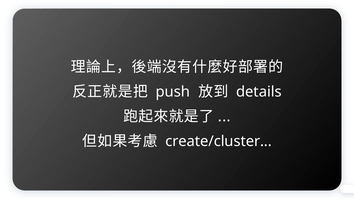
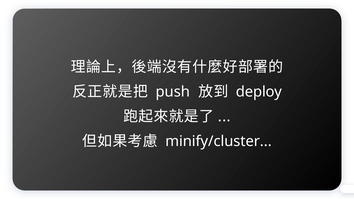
details: details -> deploy
create/cluster: create/cluster -> minify/cluster
